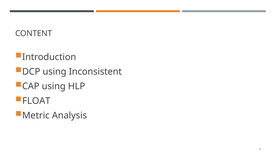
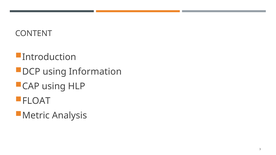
Inconsistent: Inconsistent -> Information
